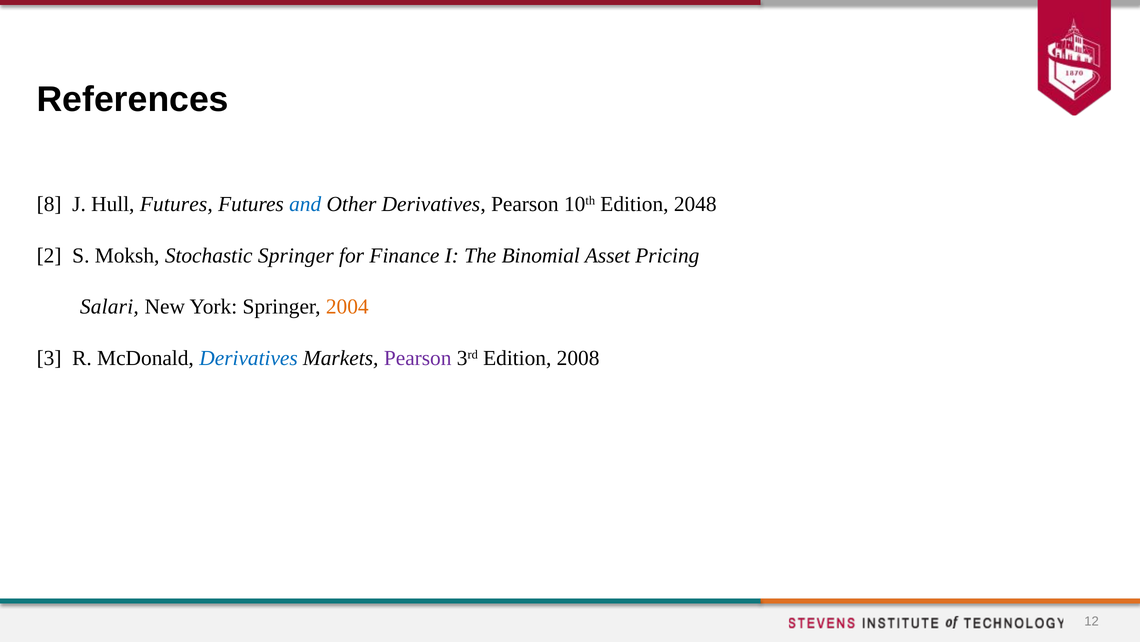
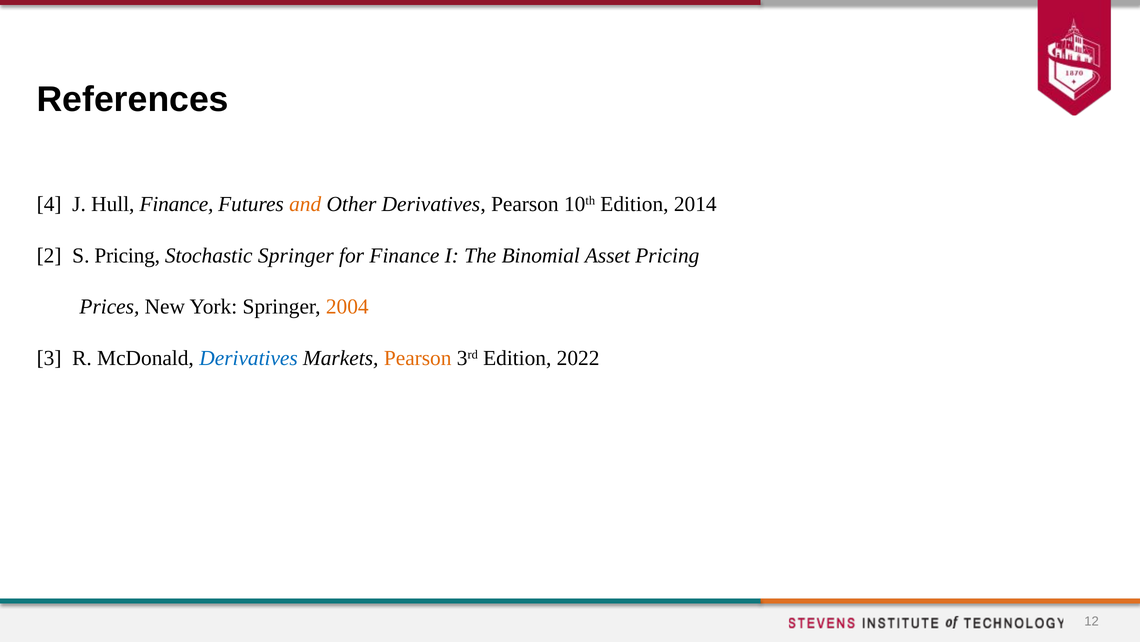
8: 8 -> 4
Hull Futures: Futures -> Finance
and colour: blue -> orange
2048: 2048 -> 2014
S Moksh: Moksh -> Pricing
Salari: Salari -> Prices
Pearson at (418, 358) colour: purple -> orange
2008: 2008 -> 2022
